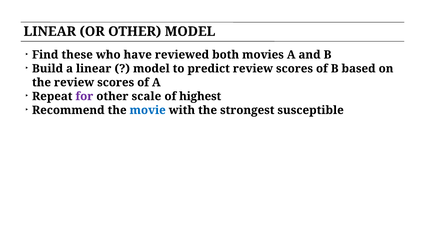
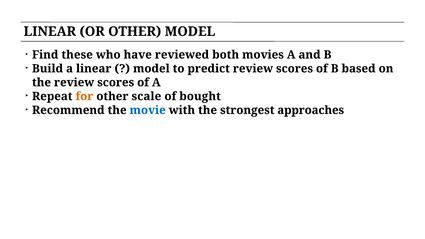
for colour: purple -> orange
highest: highest -> bought
susceptible: susceptible -> approaches
